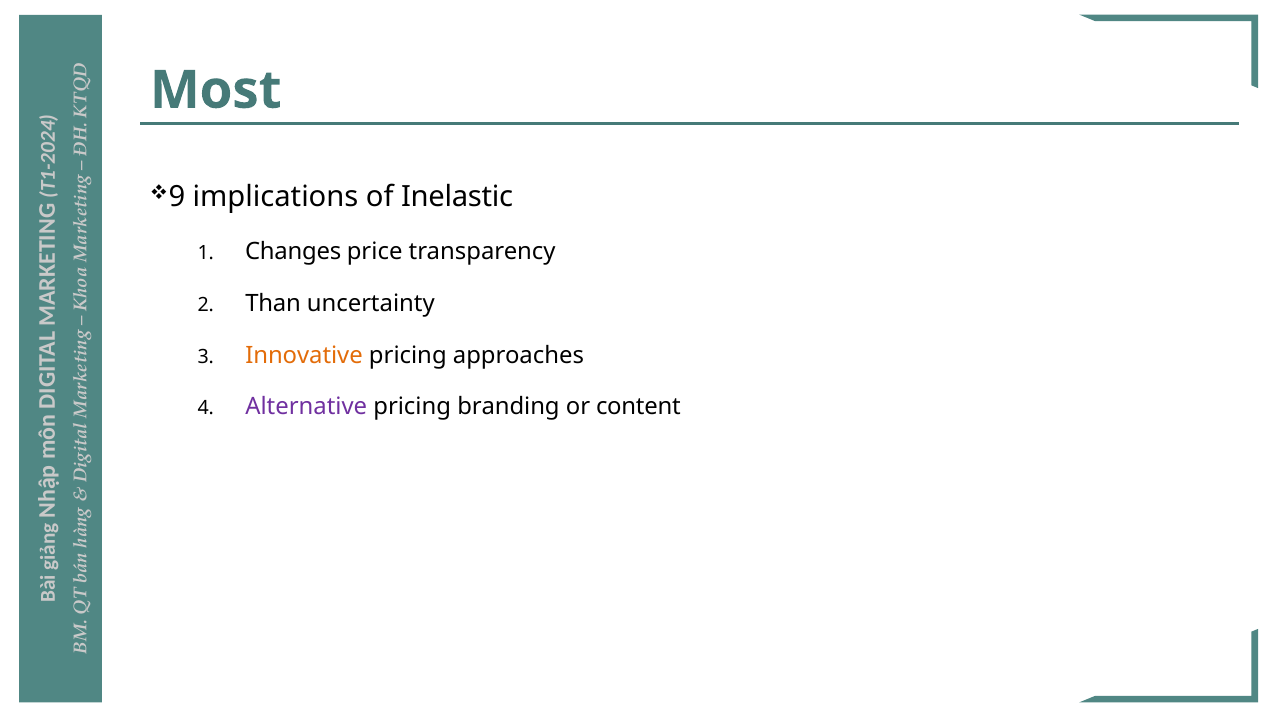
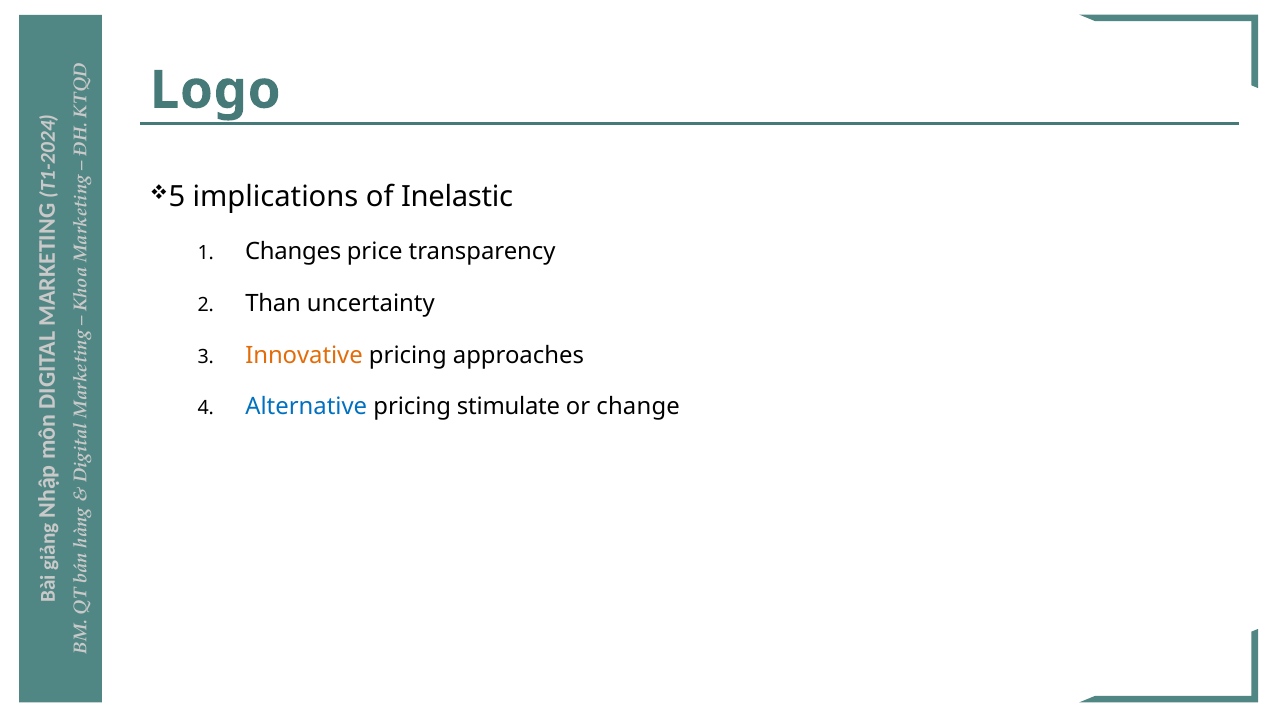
Most: Most -> Logo
9: 9 -> 5
Alternative colour: purple -> blue
branding: branding -> stimulate
content: content -> change
